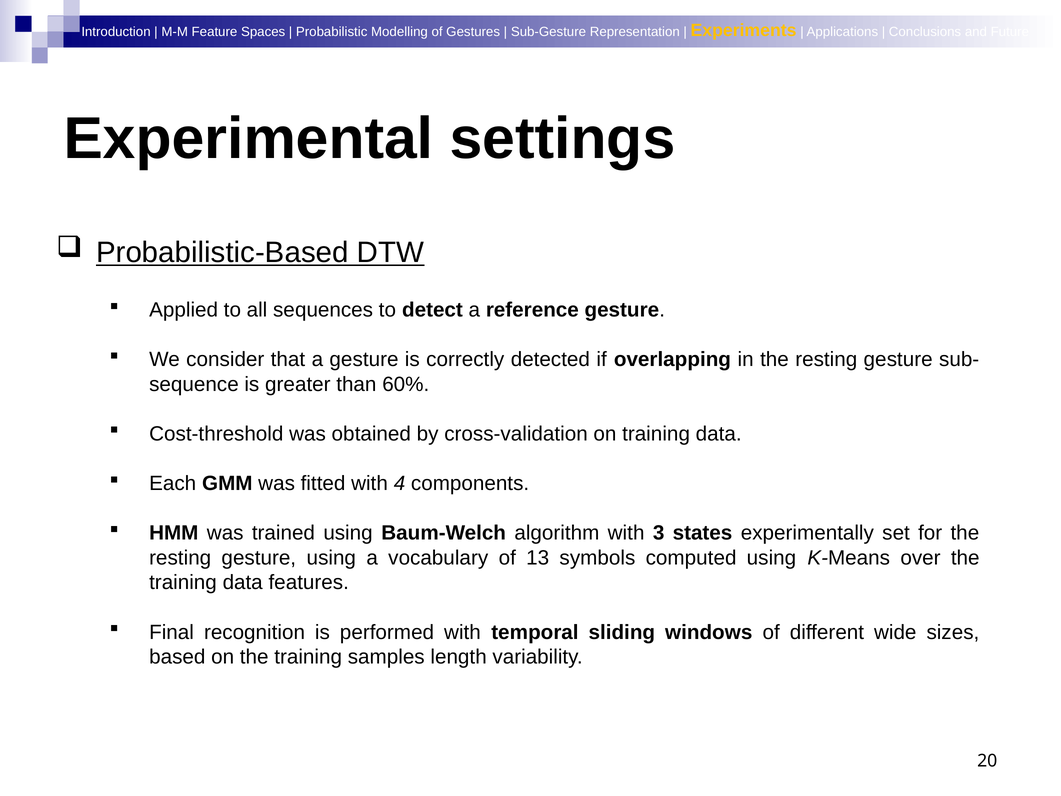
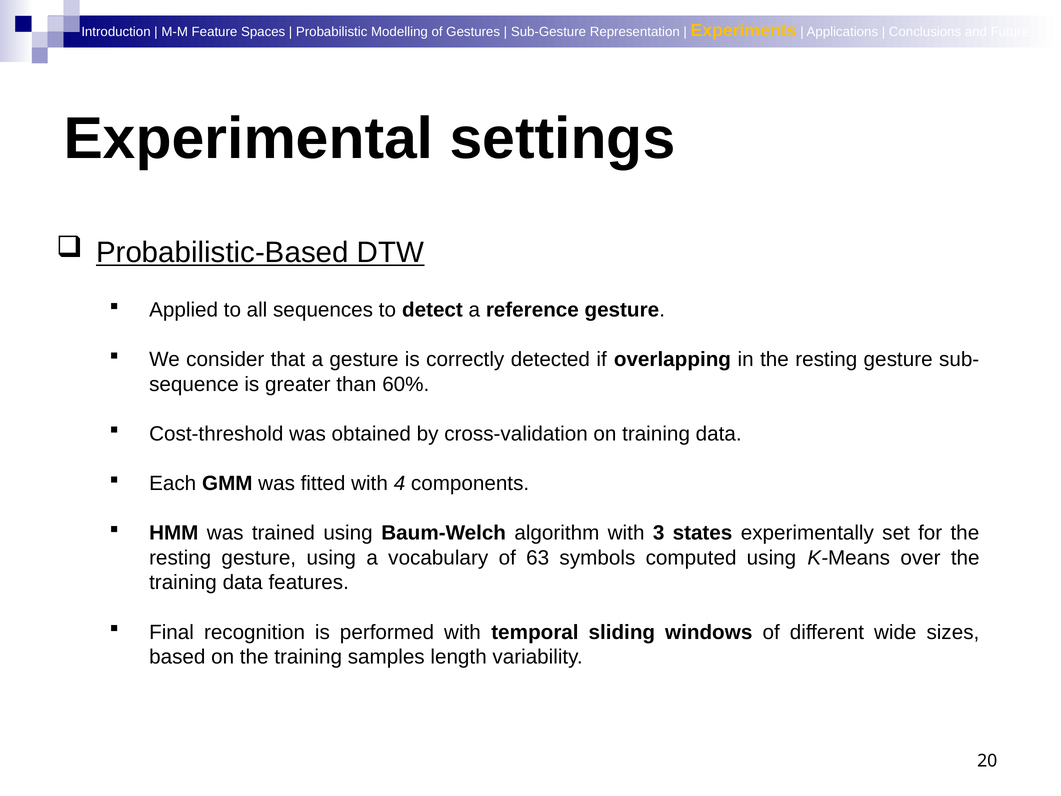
13: 13 -> 63
